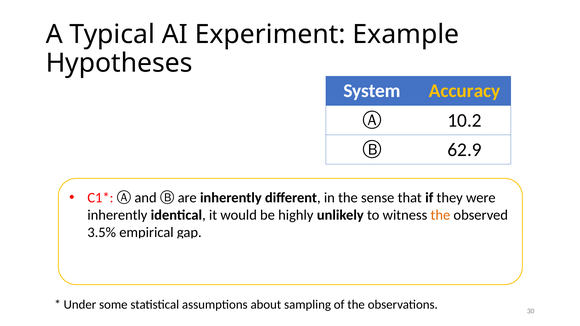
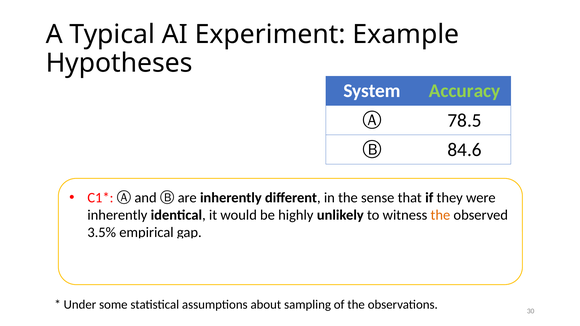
Accuracy at (465, 91) colour: yellow -> light green
10.2: 10.2 -> 78.5
62.9: 62.9 -> 84.6
